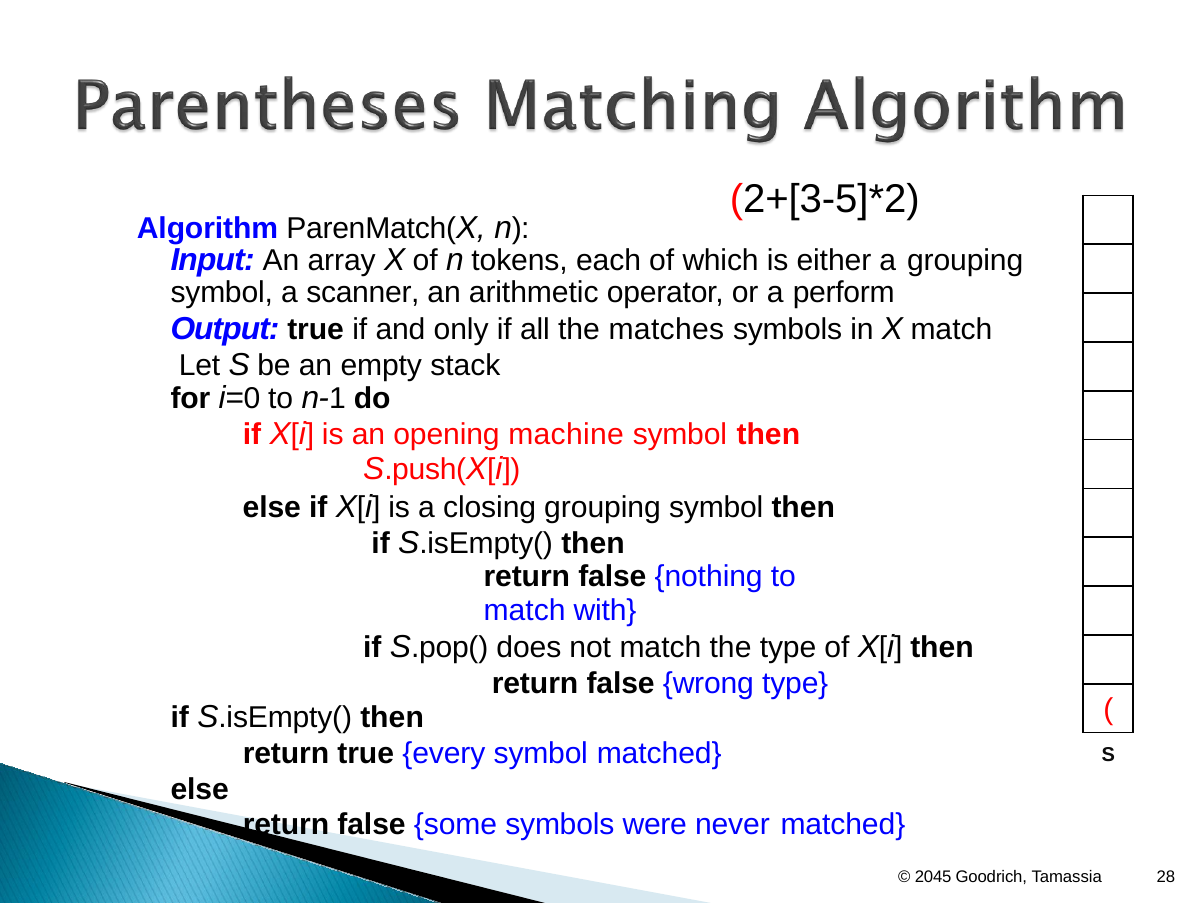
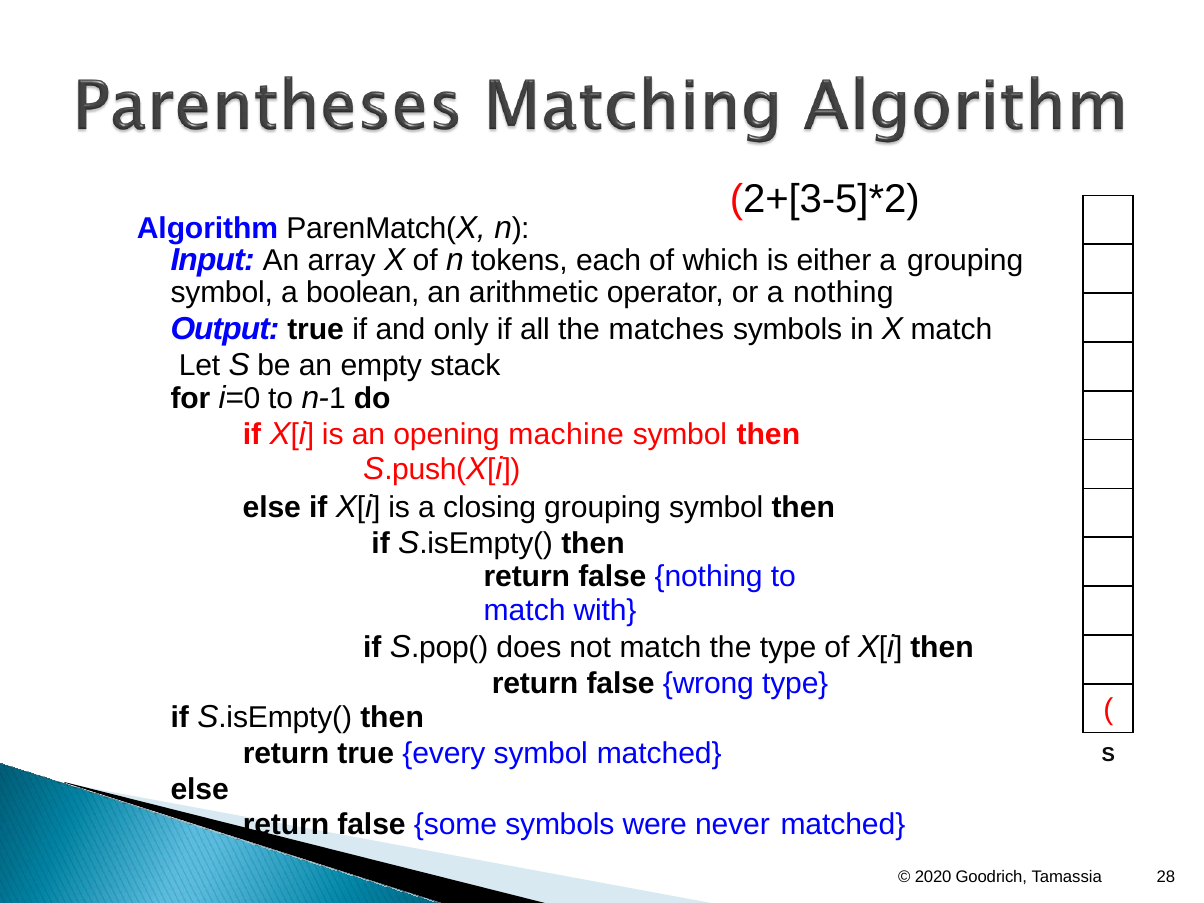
scanner: scanner -> boolean
a perform: perform -> nothing
2045: 2045 -> 2020
